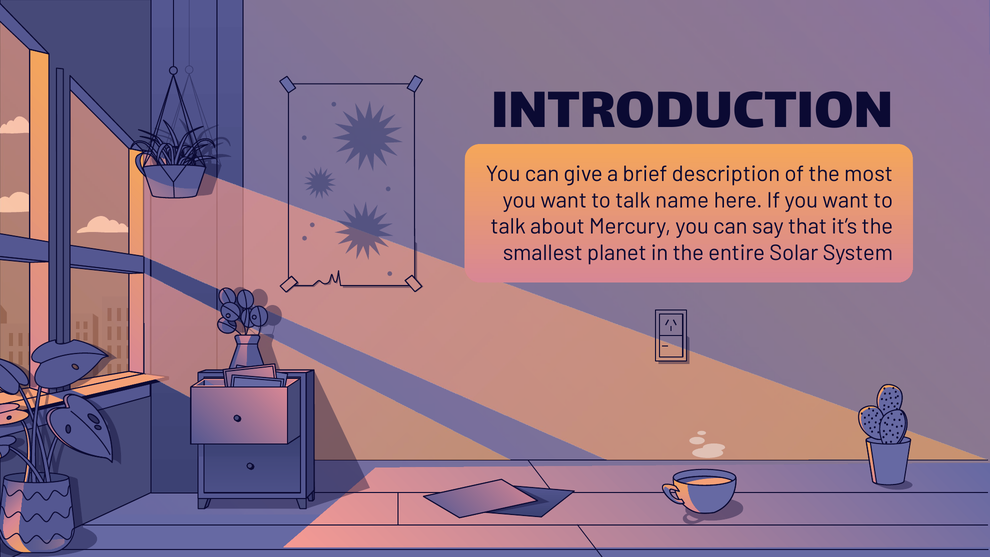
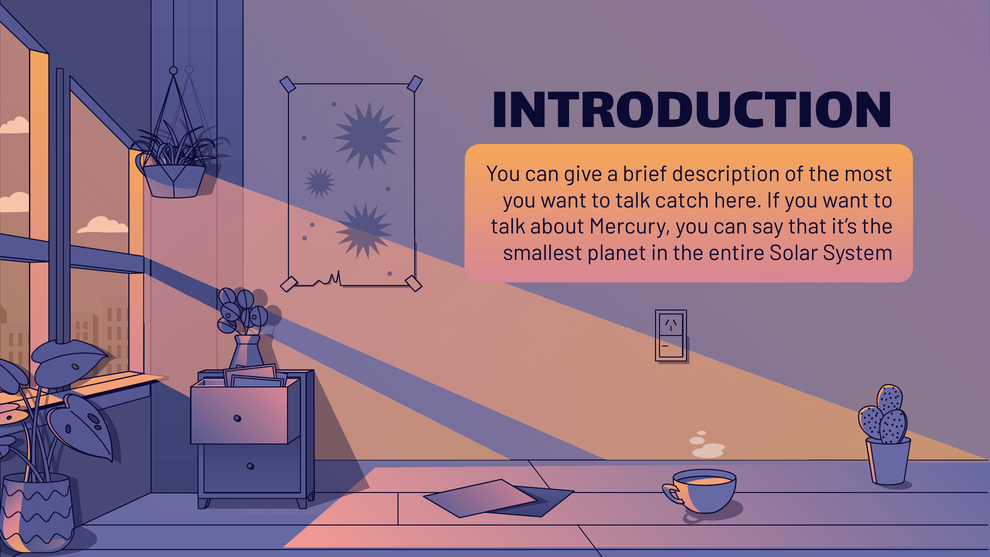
name: name -> catch
